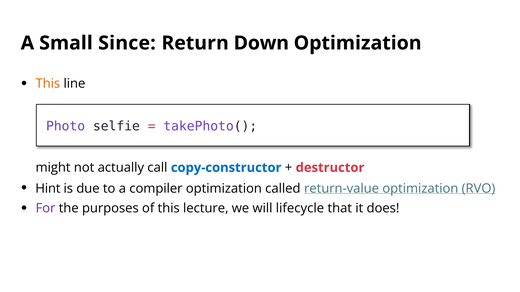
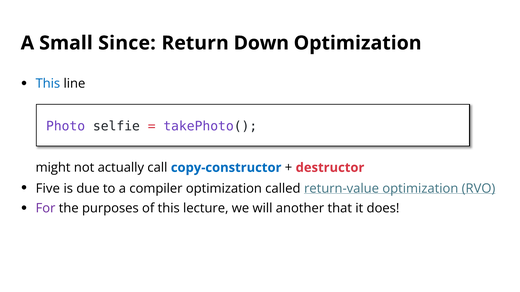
This at (48, 84) colour: orange -> blue
Hint: Hint -> Five
lifecycle: lifecycle -> another
